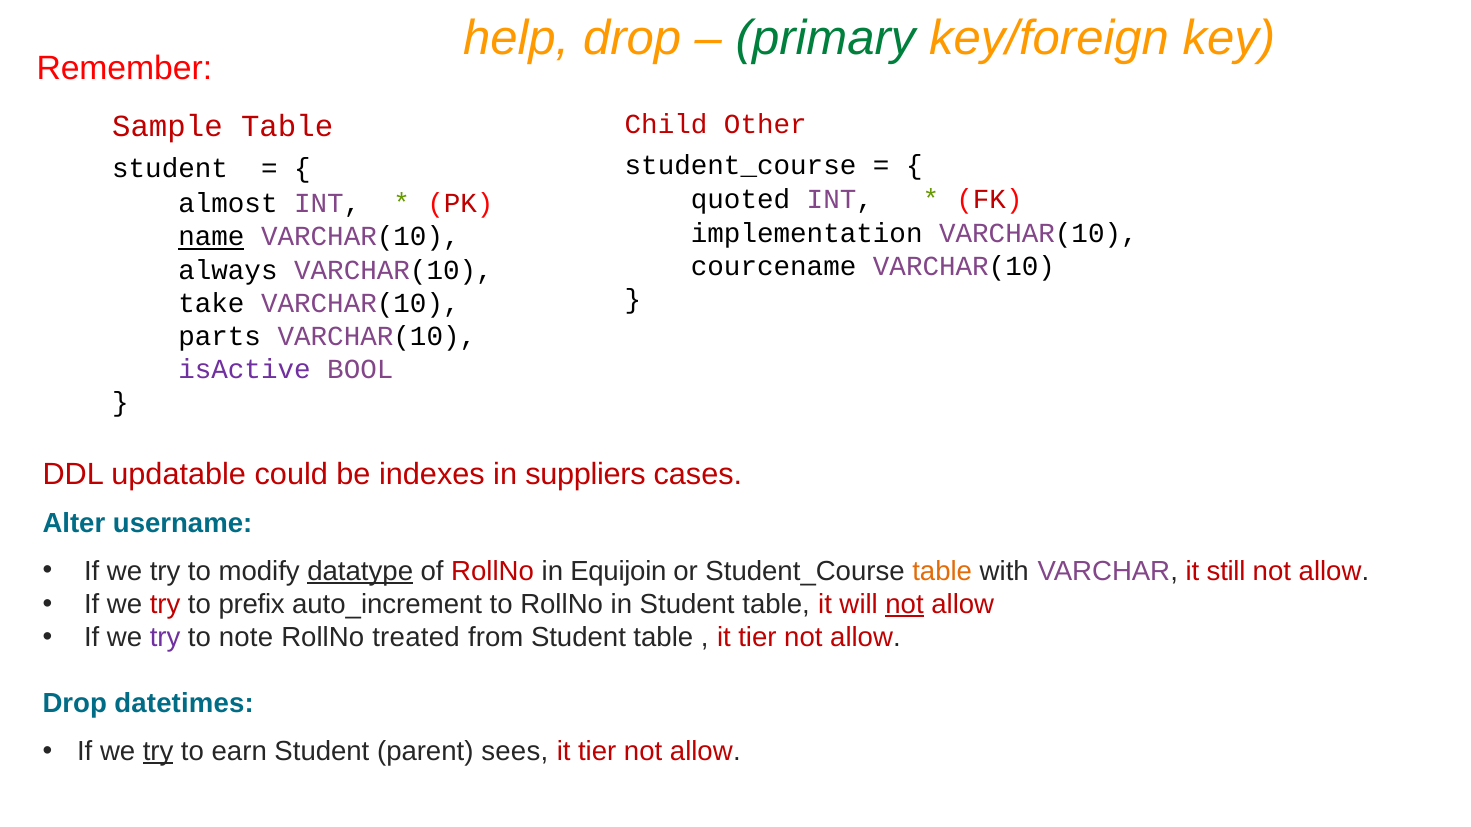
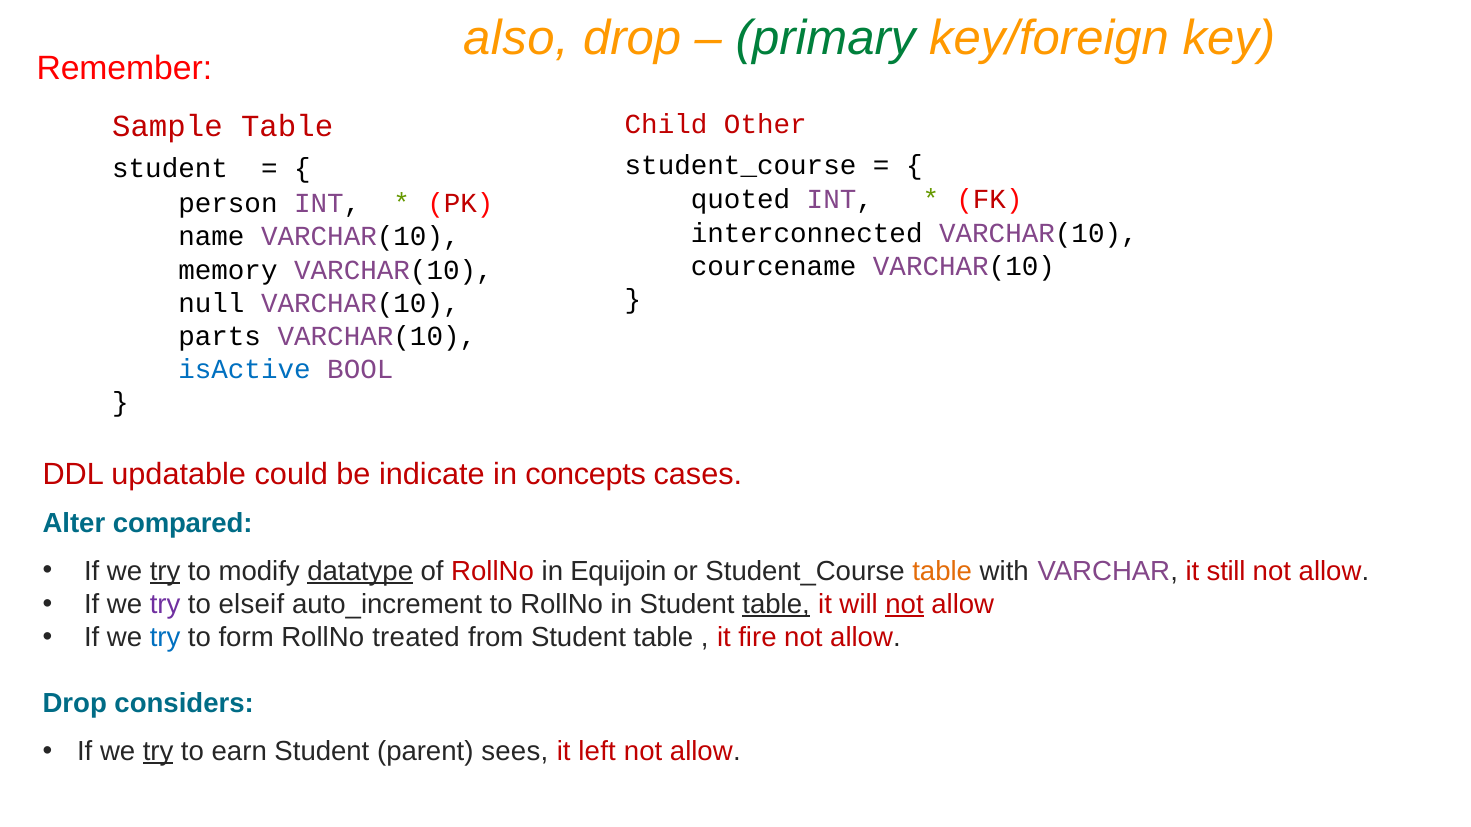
help: help -> also
almost: almost -> person
implementation: implementation -> interconnected
name underline: present -> none
always: always -> memory
take: take -> null
isActive colour: purple -> blue
indexes: indexes -> indicate
suppliers: suppliers -> concepts
username: username -> compared
try at (165, 572) underline: none -> present
try at (165, 605) colour: red -> purple
prefix: prefix -> elseif
table at (776, 605) underline: none -> present
try at (165, 638) colour: purple -> blue
note: note -> form
tier at (757, 638): tier -> fire
datetimes: datetimes -> considers
tier at (597, 752): tier -> left
